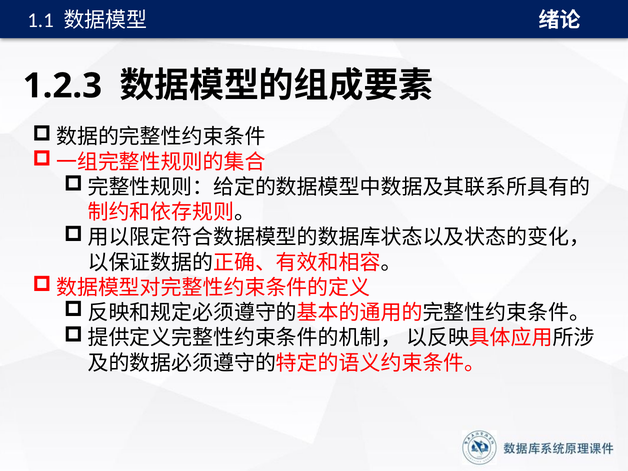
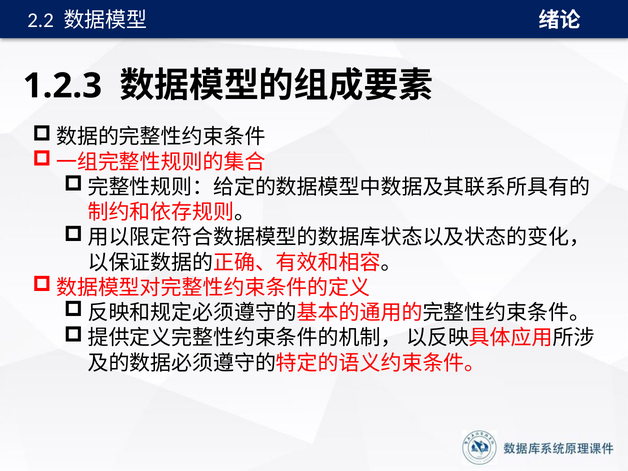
1.1: 1.1 -> 2.2
